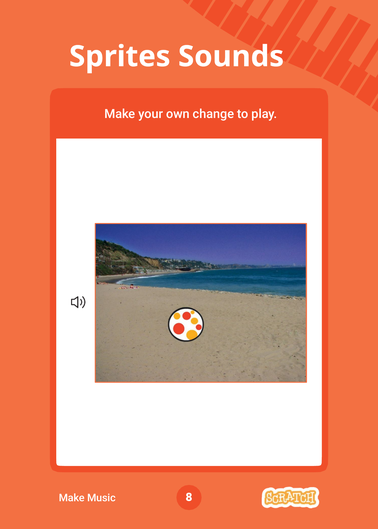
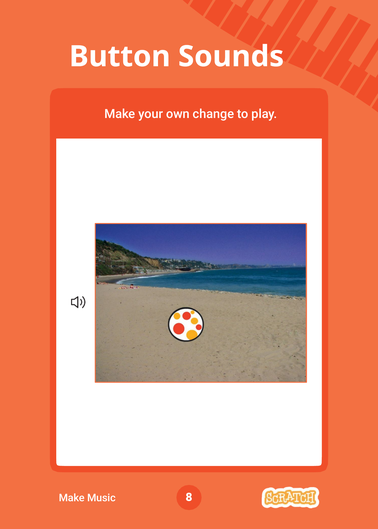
Sprites: Sprites -> Button
